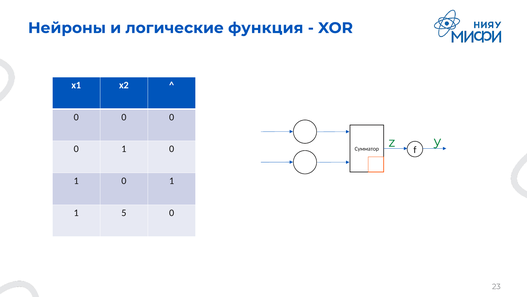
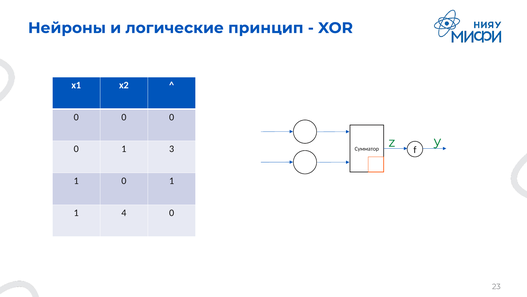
функция: функция -> принцип
0 at (172, 149): 0 -> 3
5: 5 -> 4
